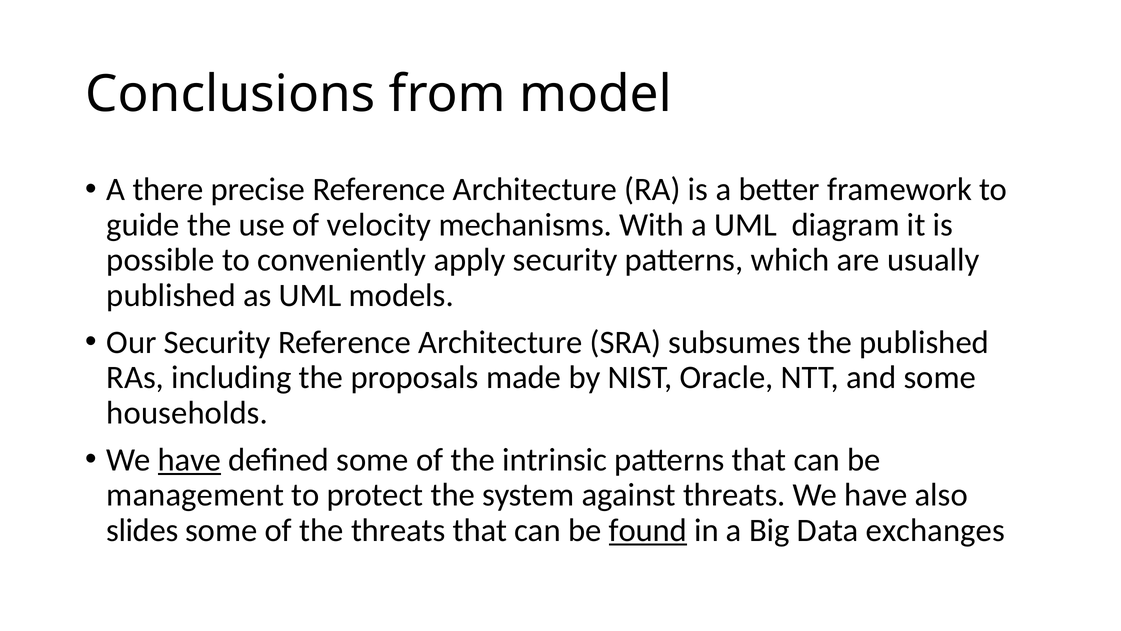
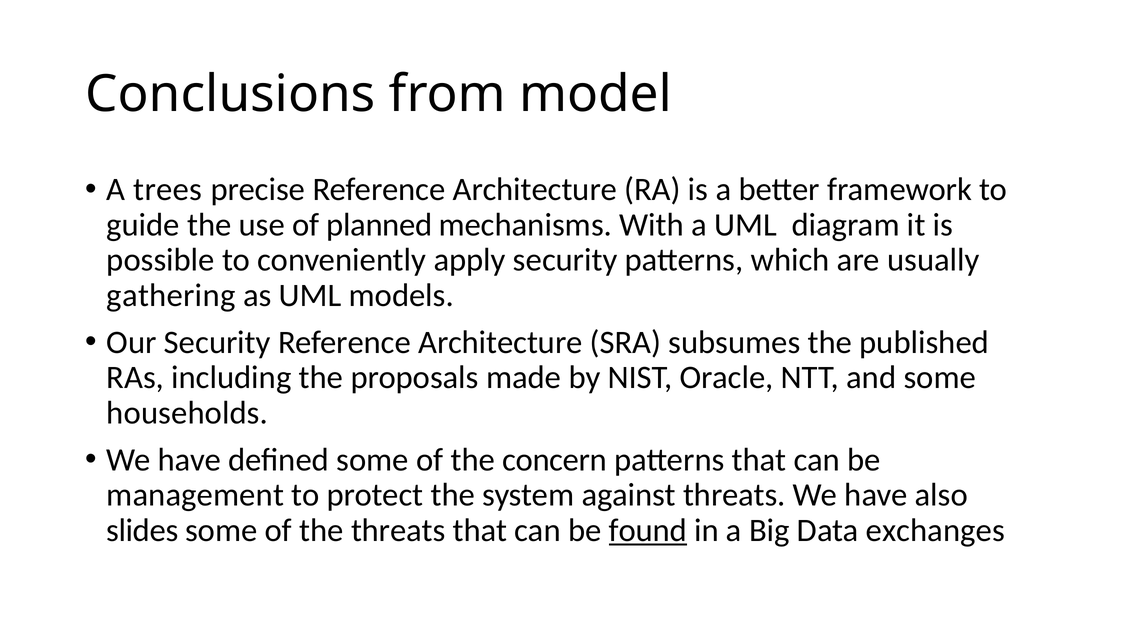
there: there -> trees
velocity: velocity -> planned
published at (171, 295): published -> gathering
have at (189, 460) underline: present -> none
intrinsic: intrinsic -> concern
